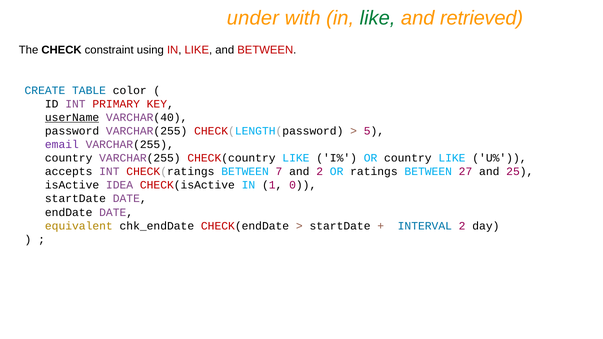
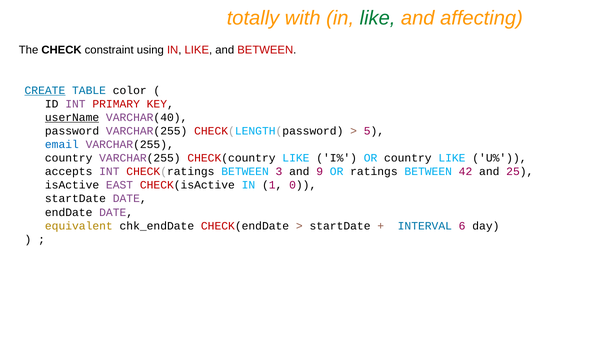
under: under -> totally
retrieved: retrieved -> affecting
CREATE underline: none -> present
email colour: purple -> blue
7: 7 -> 3
and 2: 2 -> 9
27: 27 -> 42
IDEA: IDEA -> EAST
INTERVAL 2: 2 -> 6
